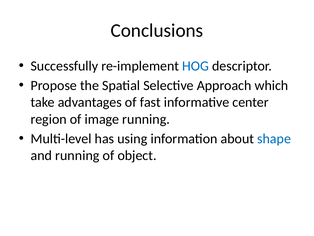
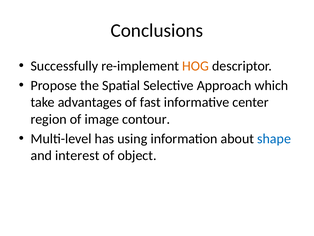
HOG colour: blue -> orange
image running: running -> contour
and running: running -> interest
